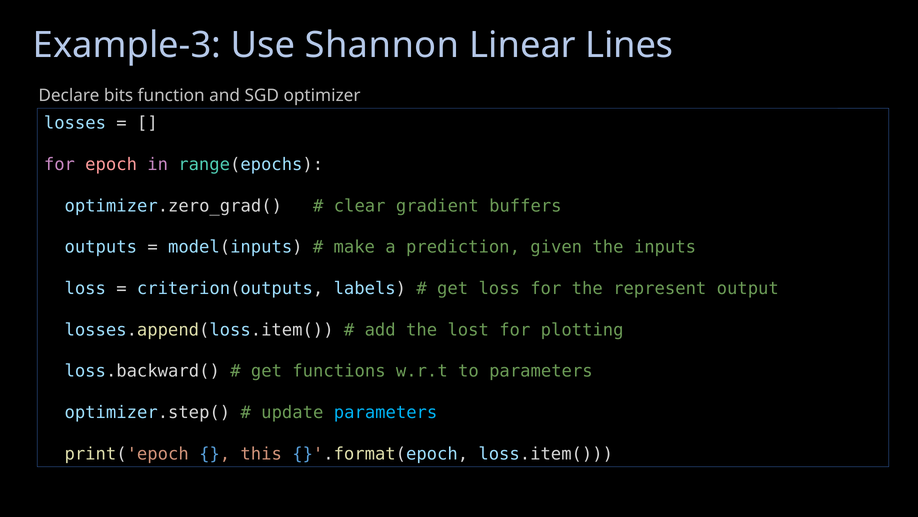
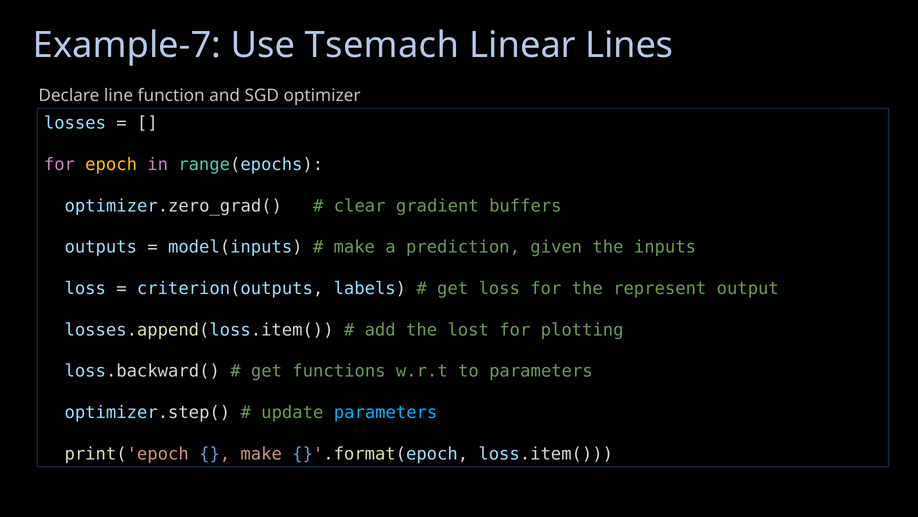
Example-3: Example-3 -> Example-7
Shannon: Shannon -> Tsemach
bits: bits -> line
epoch colour: pink -> yellow
this at (261, 453): this -> make
